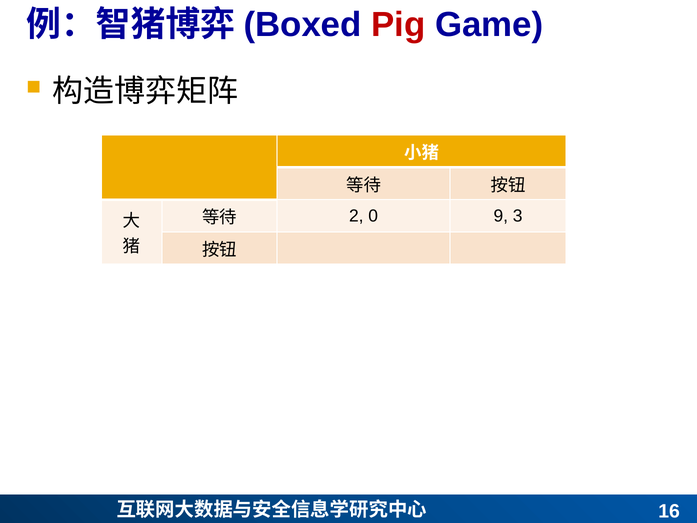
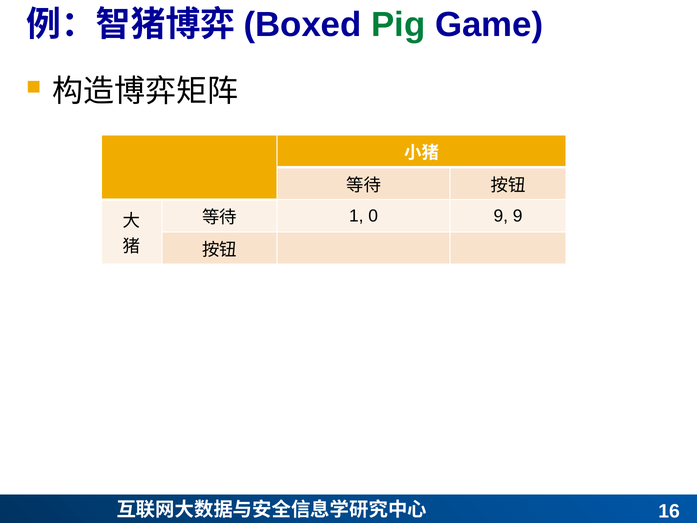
Pig colour: red -> green
2: 2 -> 1
9 3: 3 -> 9
